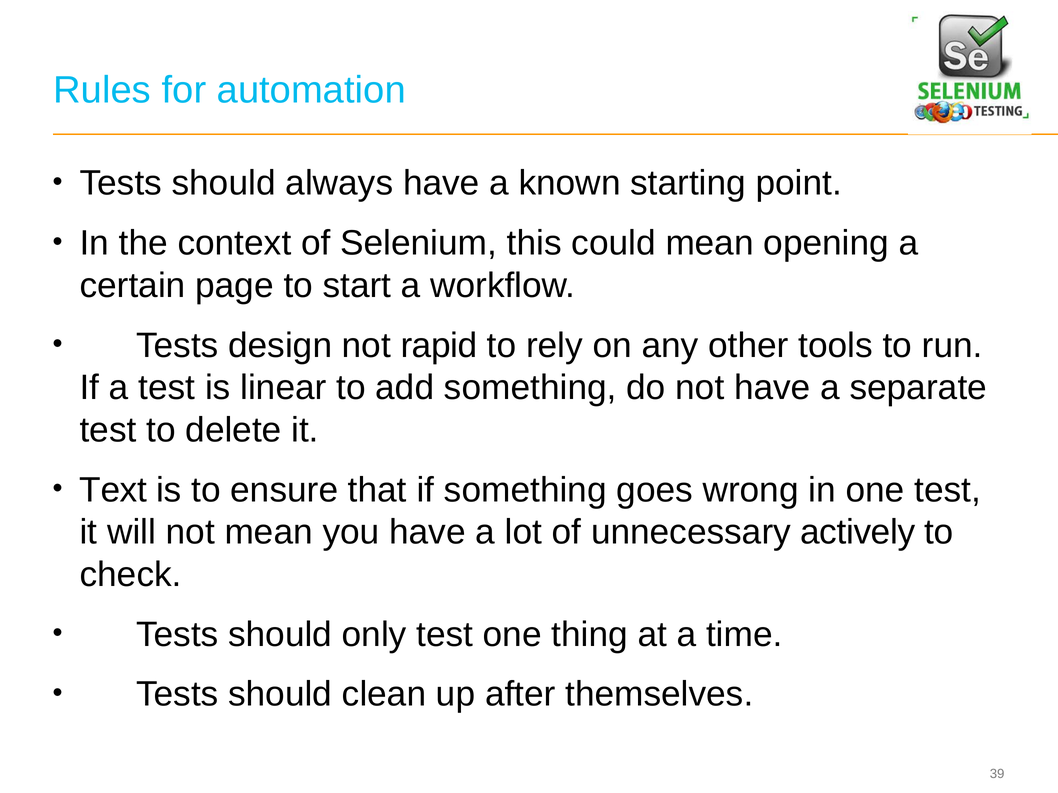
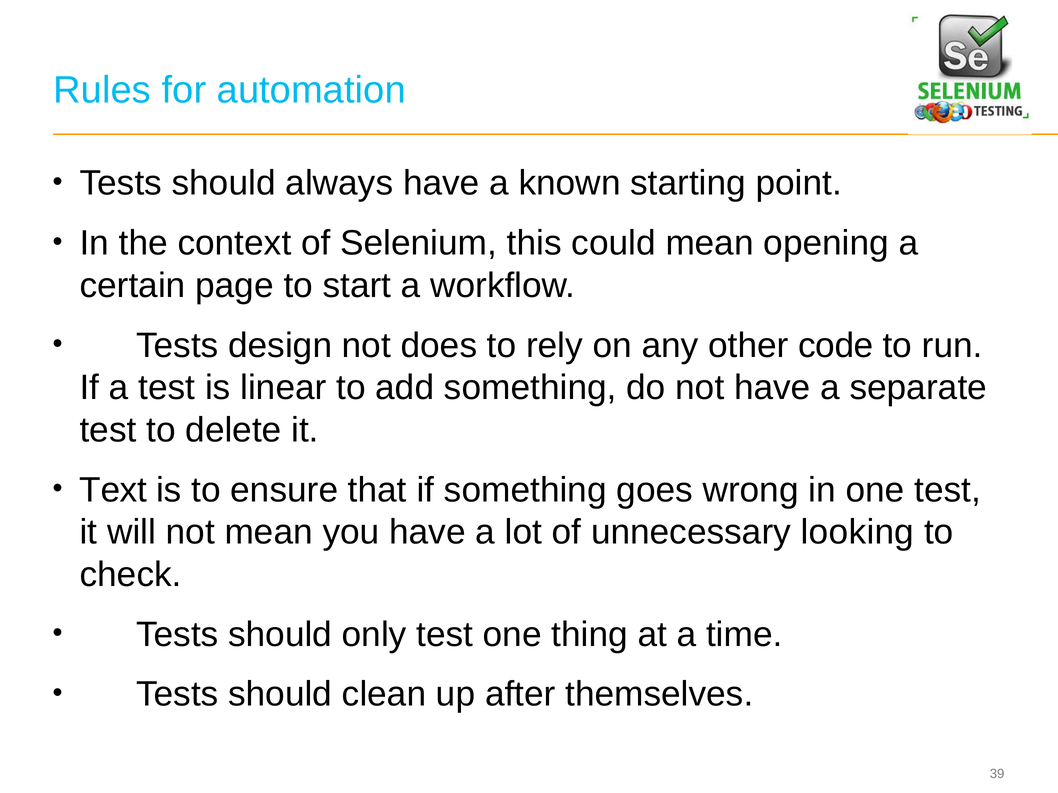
rapid: rapid -> does
tools: tools -> code
actively: actively -> looking
